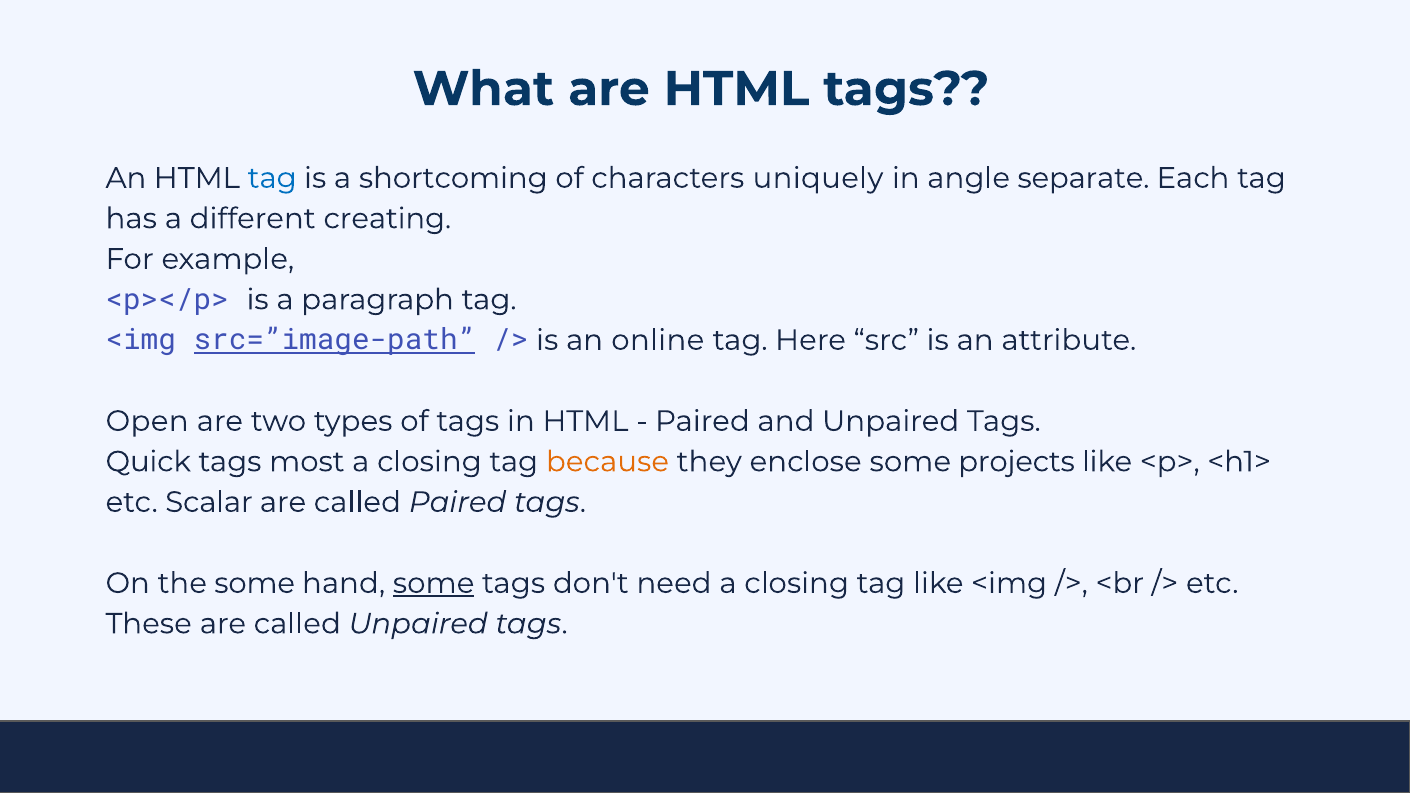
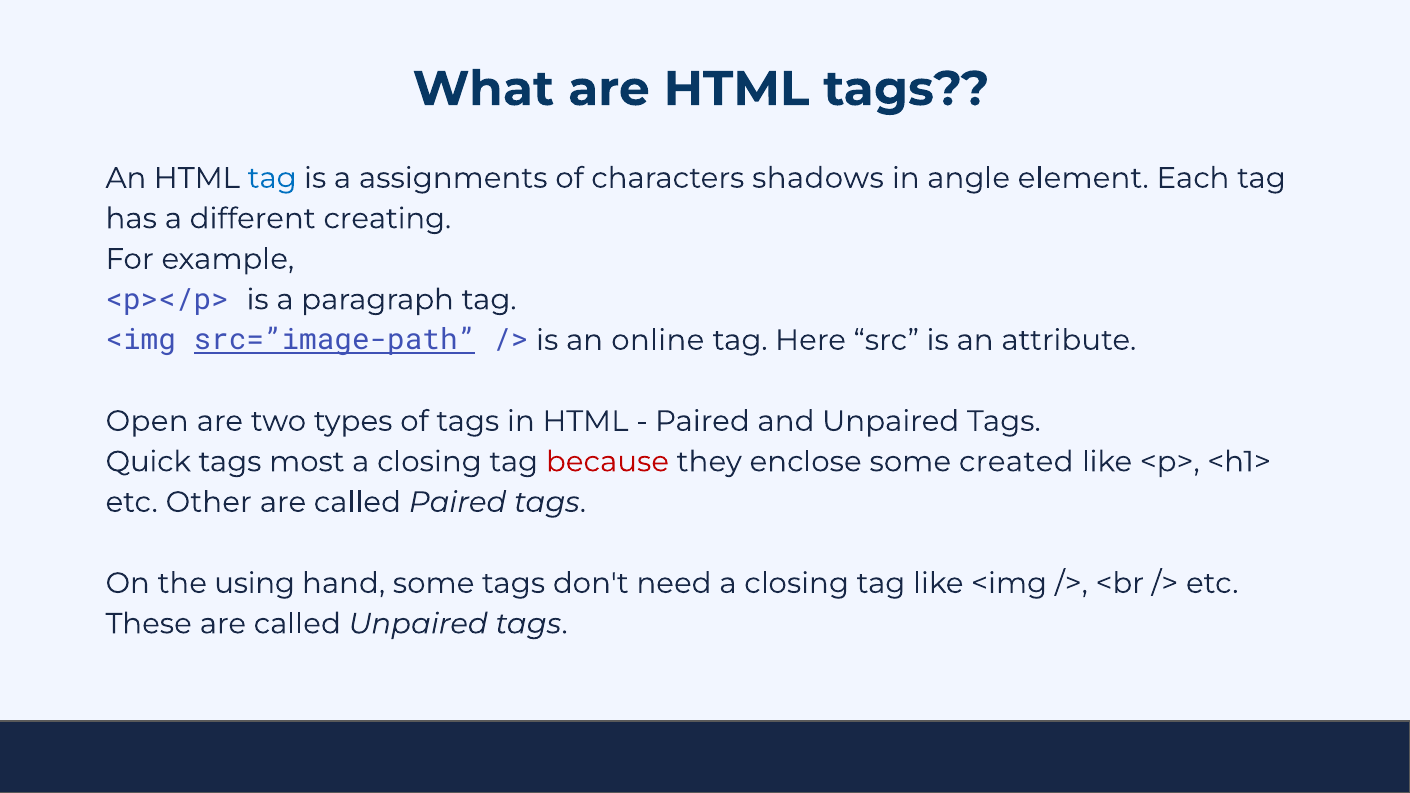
shortcoming: shortcoming -> assignments
uniquely: uniquely -> shadows
separate: separate -> element
because colour: orange -> red
projects: projects -> created
Scalar: Scalar -> Other
the some: some -> using
some at (434, 583) underline: present -> none
